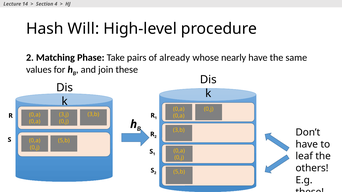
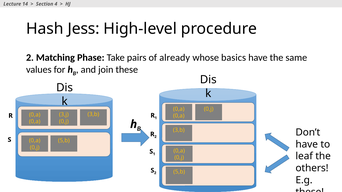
Will: Will -> Jess
nearly: nearly -> basics
